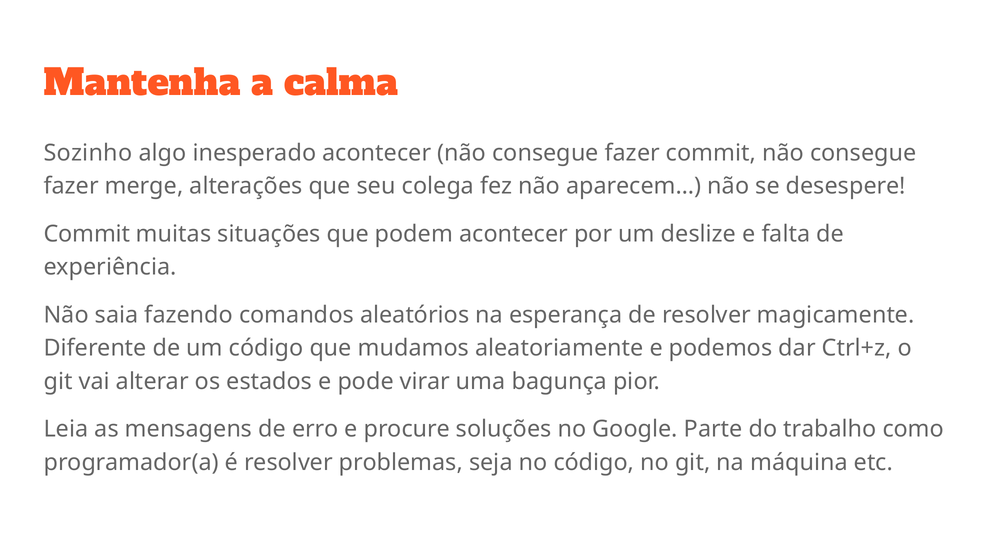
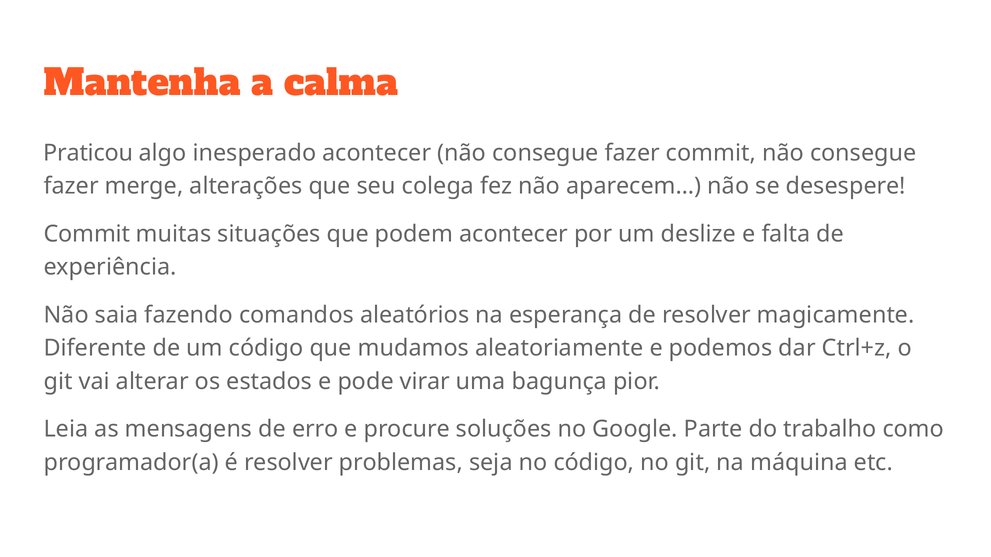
Sozinho: Sozinho -> Praticou
